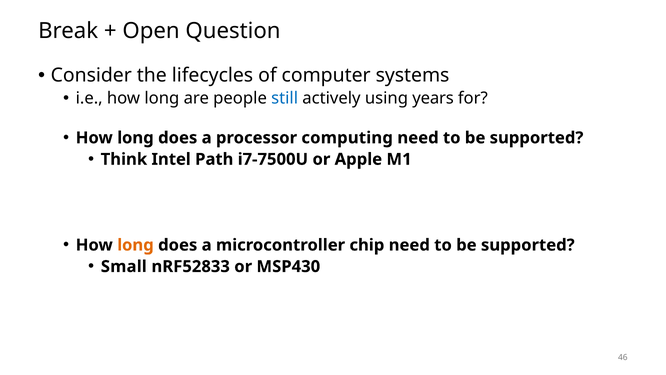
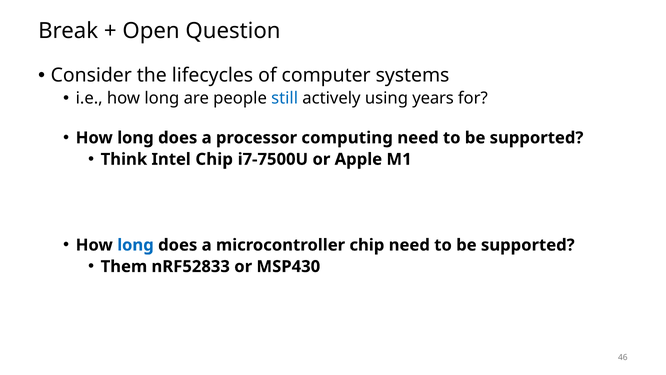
Intel Path: Path -> Chip
long at (135, 245) colour: orange -> blue
Small: Small -> Them
